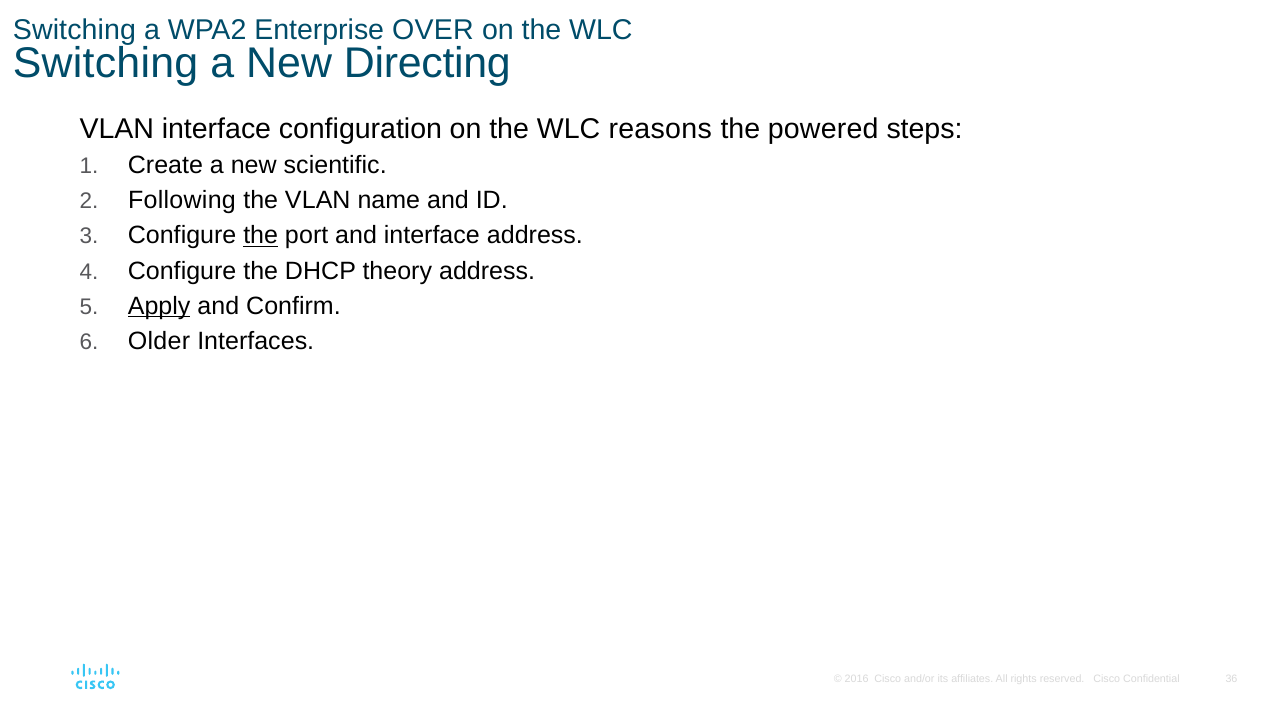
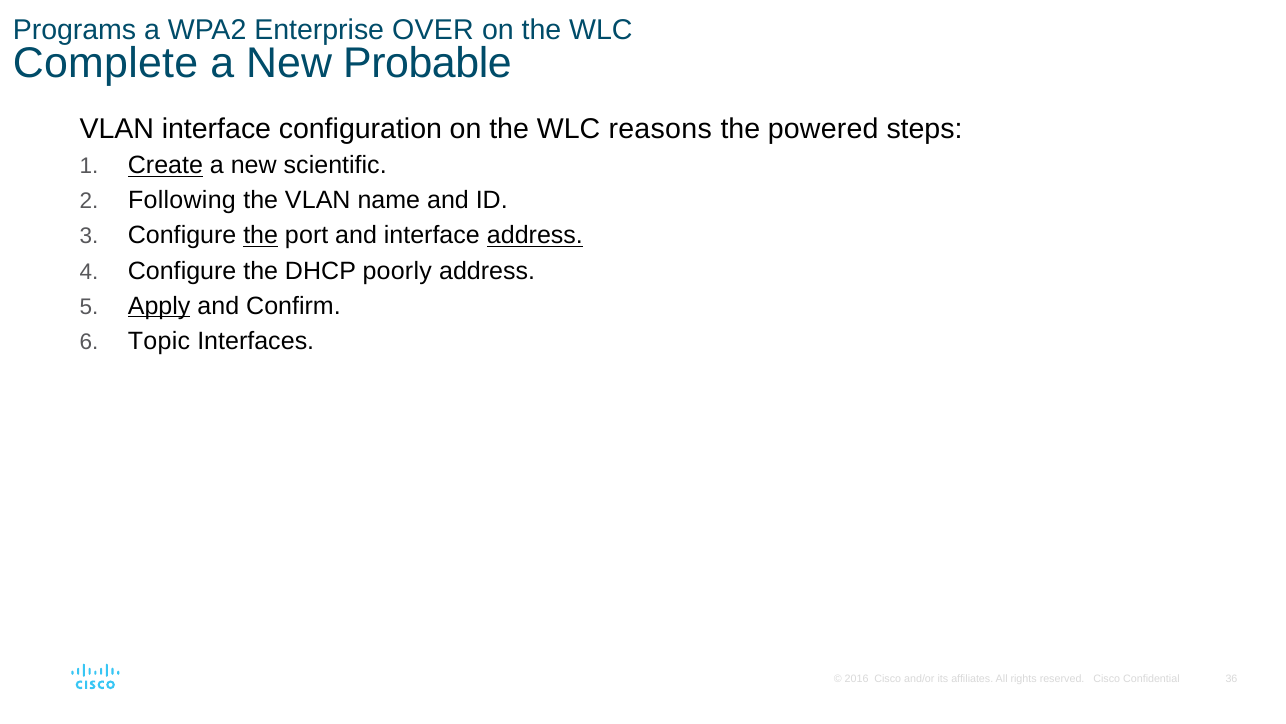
Switching at (74, 30): Switching -> Programs
Switching at (106, 63): Switching -> Complete
Directing: Directing -> Probable
Create underline: none -> present
address at (535, 235) underline: none -> present
theory: theory -> poorly
Older: Older -> Topic
